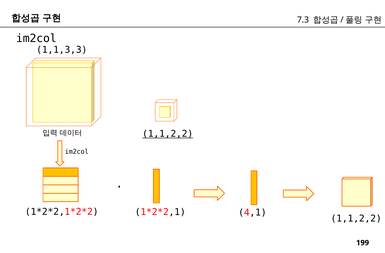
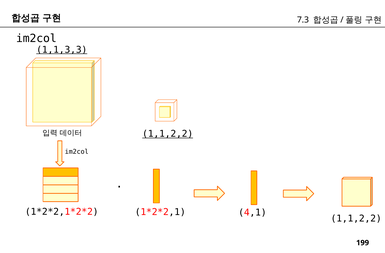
1,1,3,3 underline: none -> present
